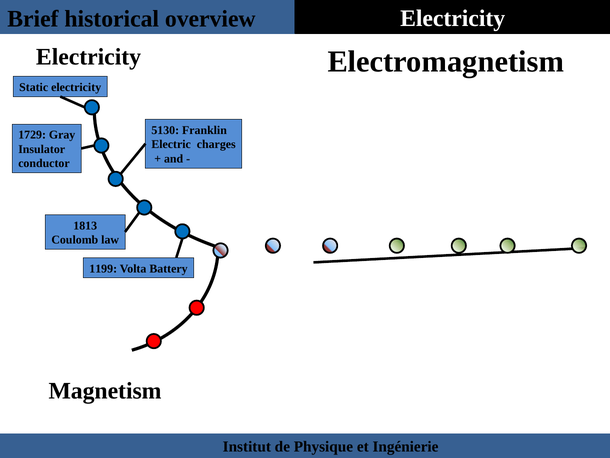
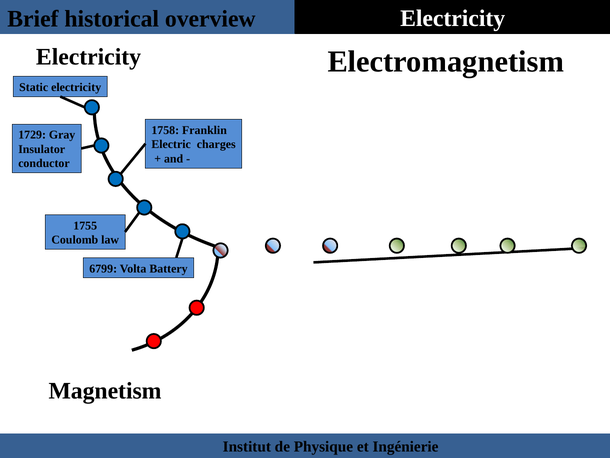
5130: 5130 -> 1758
1813: 1813 -> 1755
1199: 1199 -> 6799
